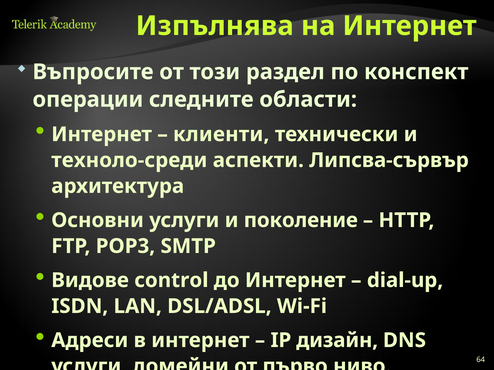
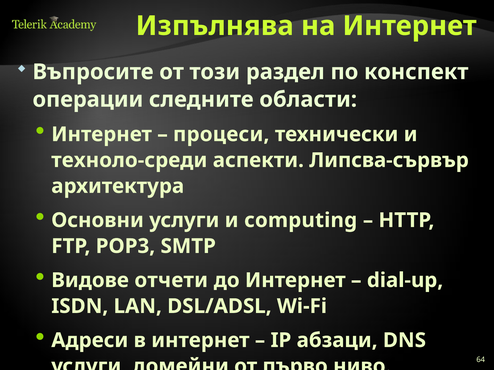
клиенти: клиенти -> процеси
поколение: поколение -> computing
control: control -> отчети
дизайн: дизайн -> абзаци
